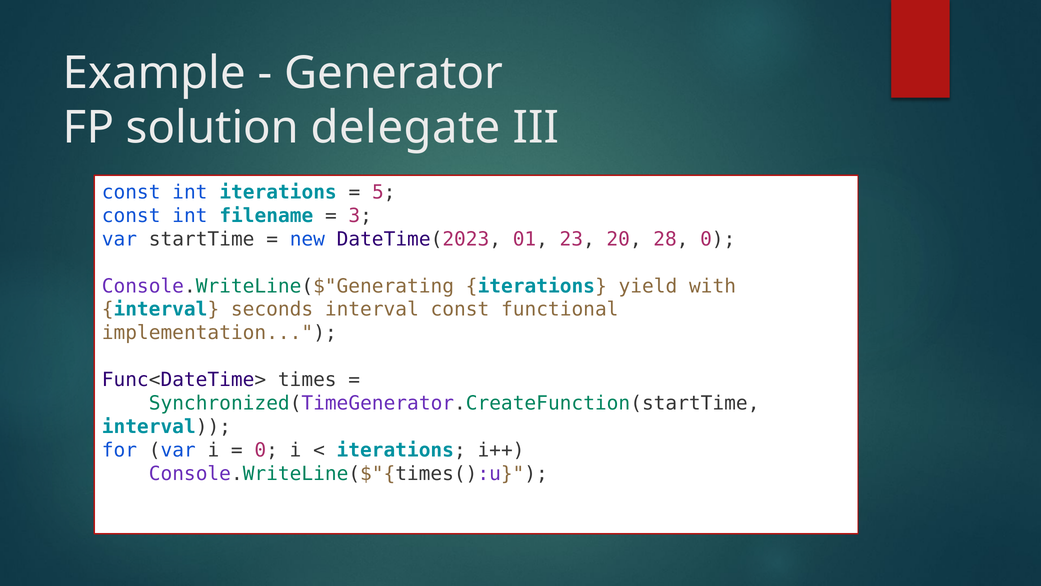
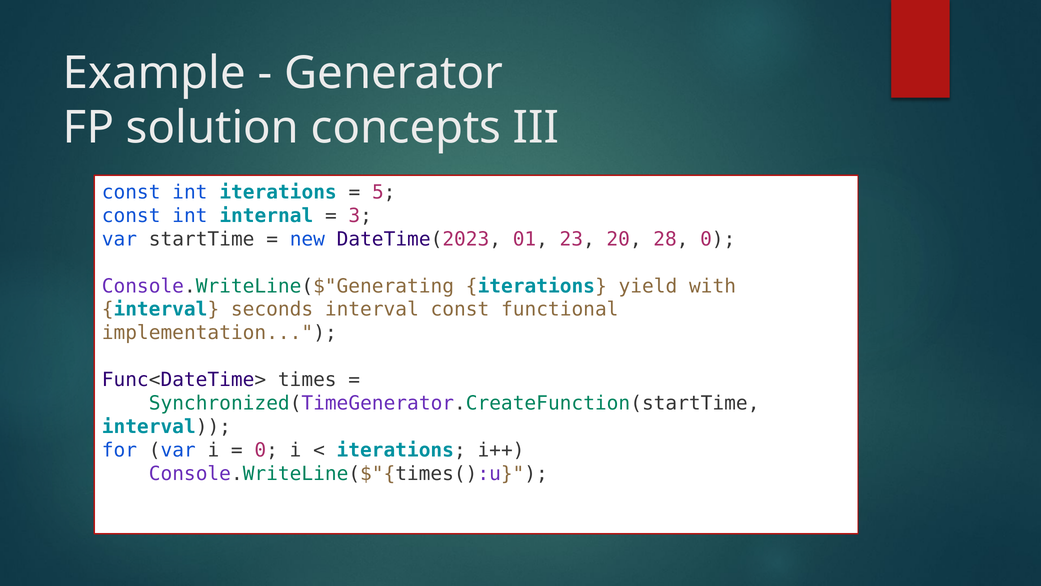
delegate: delegate -> concepts
filename: filename -> internal
